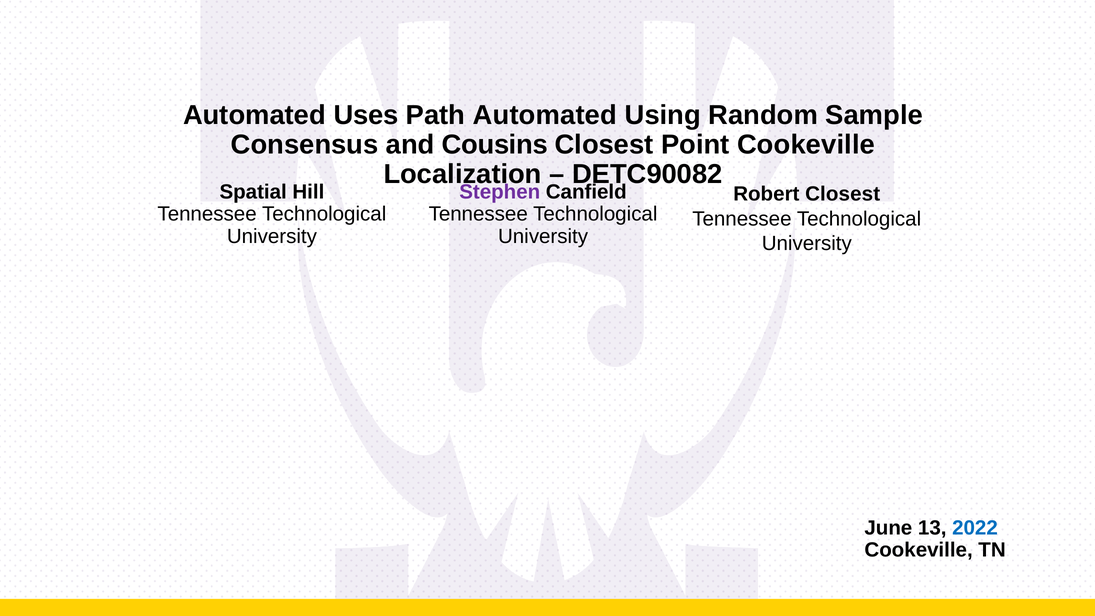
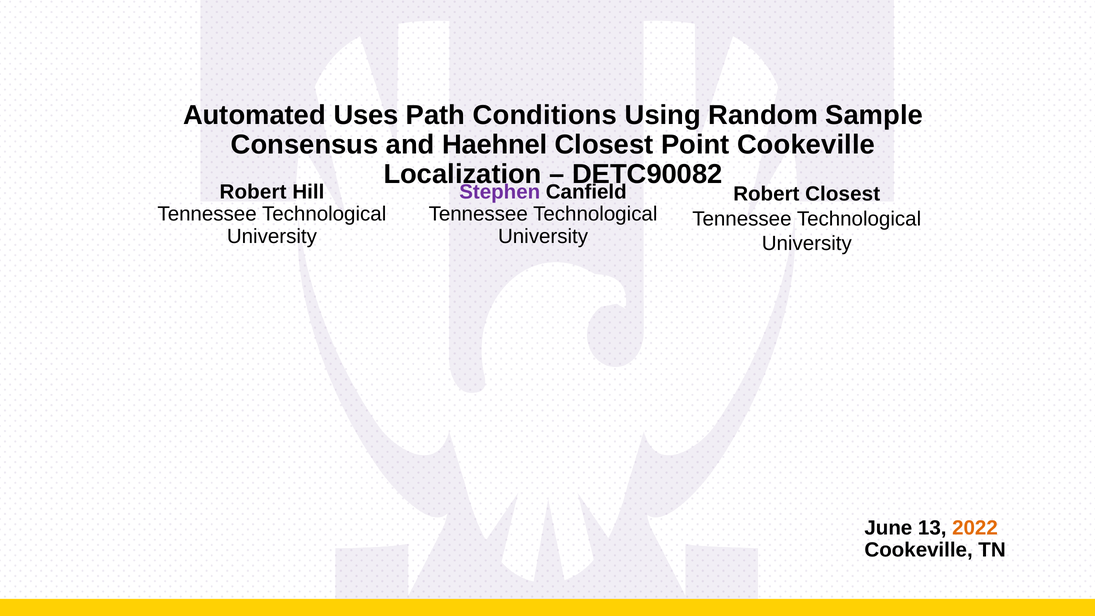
Path Automated: Automated -> Conditions
Cousins: Cousins -> Haehnel
Spatial at (253, 192): Spatial -> Robert
2022 colour: blue -> orange
